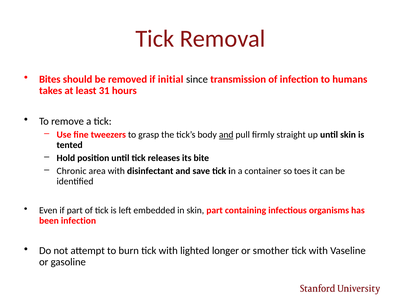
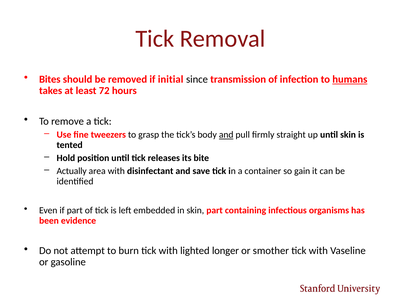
humans underline: none -> present
31: 31 -> 72
Chronic: Chronic -> Actually
toes: toes -> gain
been infection: infection -> evidence
